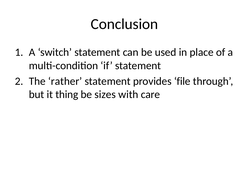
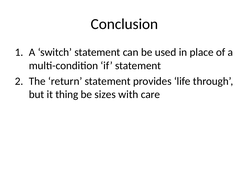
rather: rather -> return
file: file -> life
